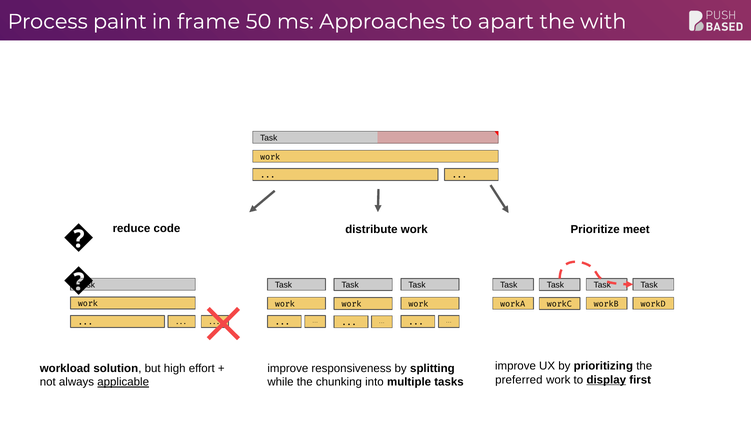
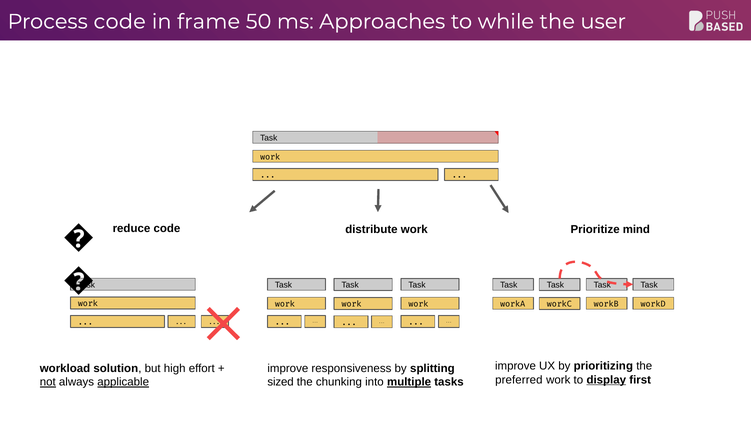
Process paint: paint -> code
apart: apart -> while
with: with -> user
meet: meet -> mind
not underline: none -> present
while: while -> sized
multiple underline: none -> present
